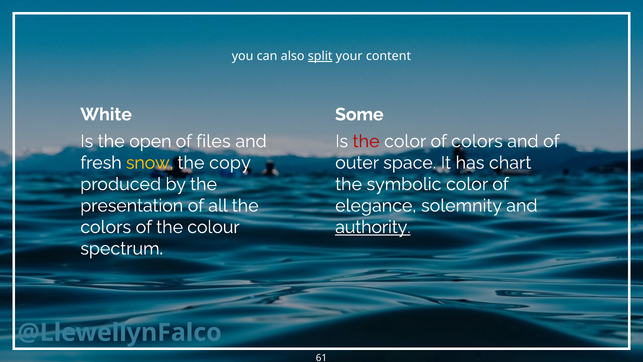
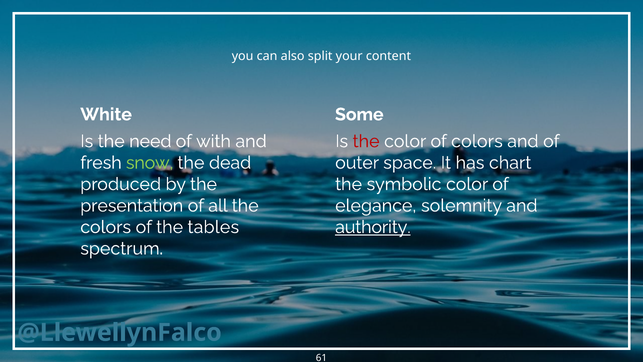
split underline: present -> none
open: open -> need
files: files -> with
snow colour: yellow -> light green
copy: copy -> dead
colour: colour -> tables
